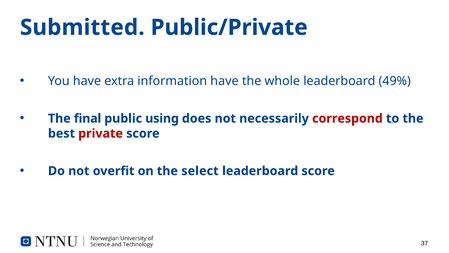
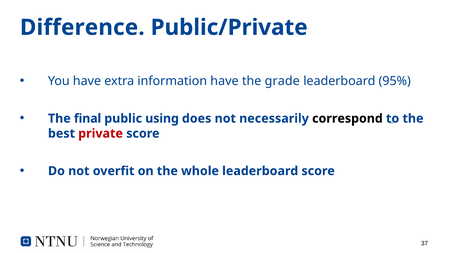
Submitted: Submitted -> Difference
whole: whole -> grade
49%: 49% -> 95%
correspond colour: red -> black
select: select -> whole
